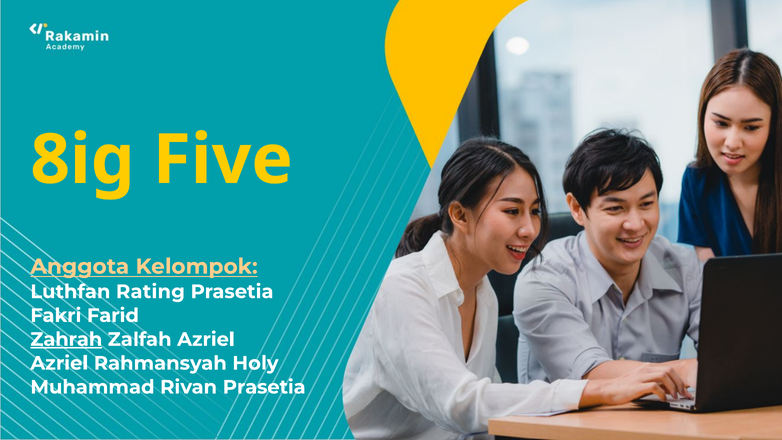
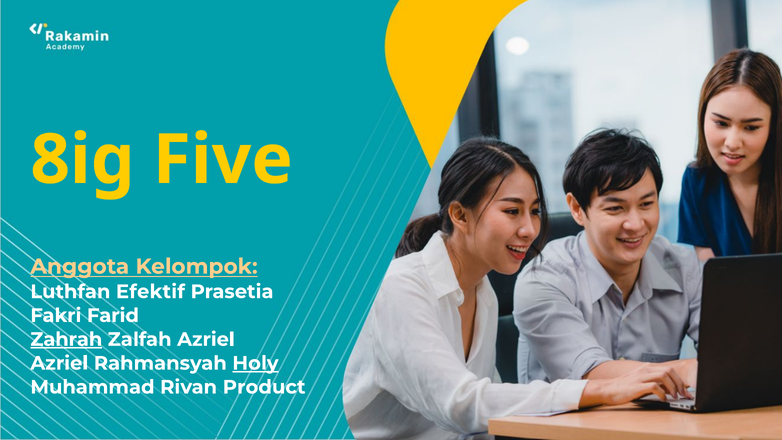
Rating: Rating -> Efektif
Holy underline: none -> present
Rivan Prasetia: Prasetia -> Product
